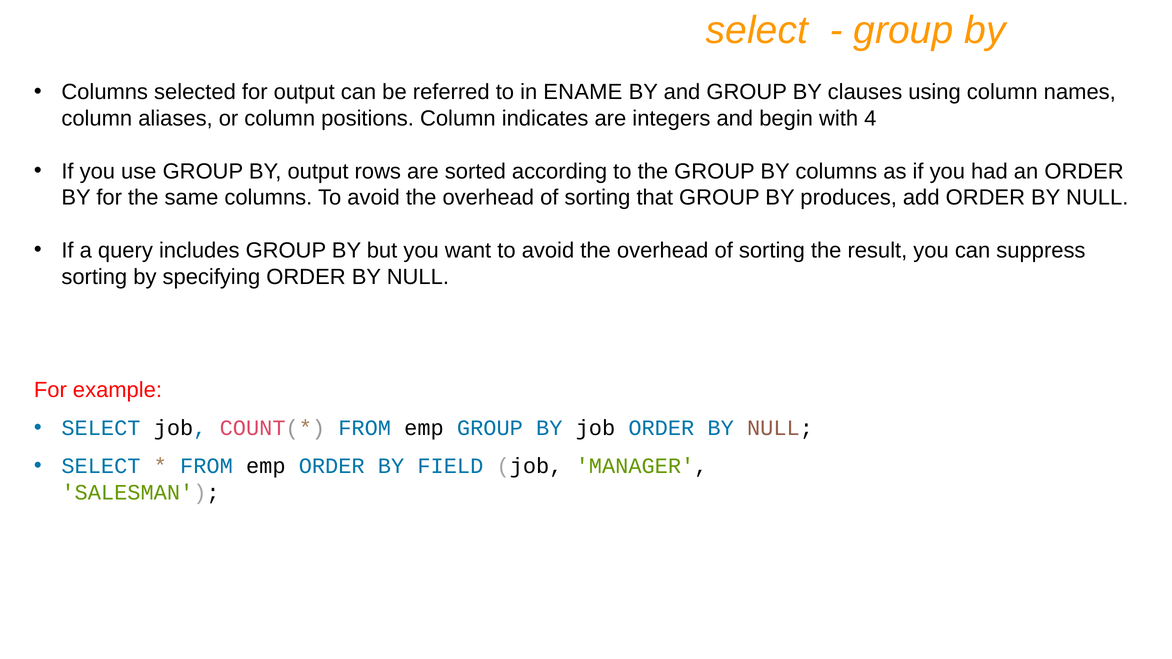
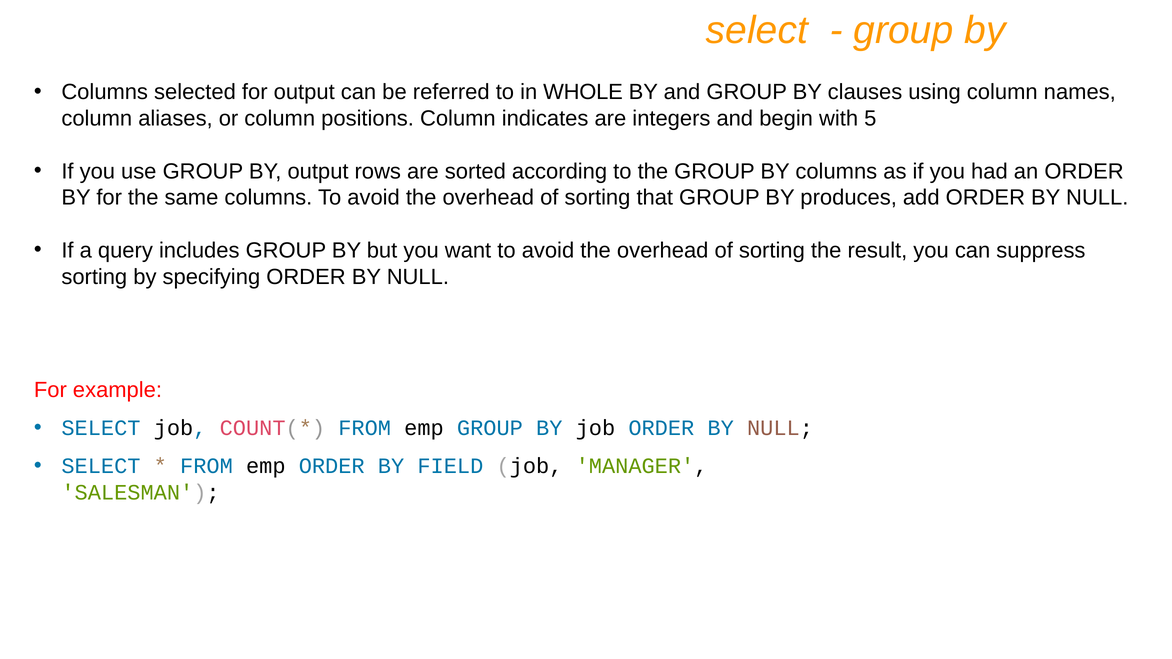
ENAME: ENAME -> WHOLE
4: 4 -> 5
